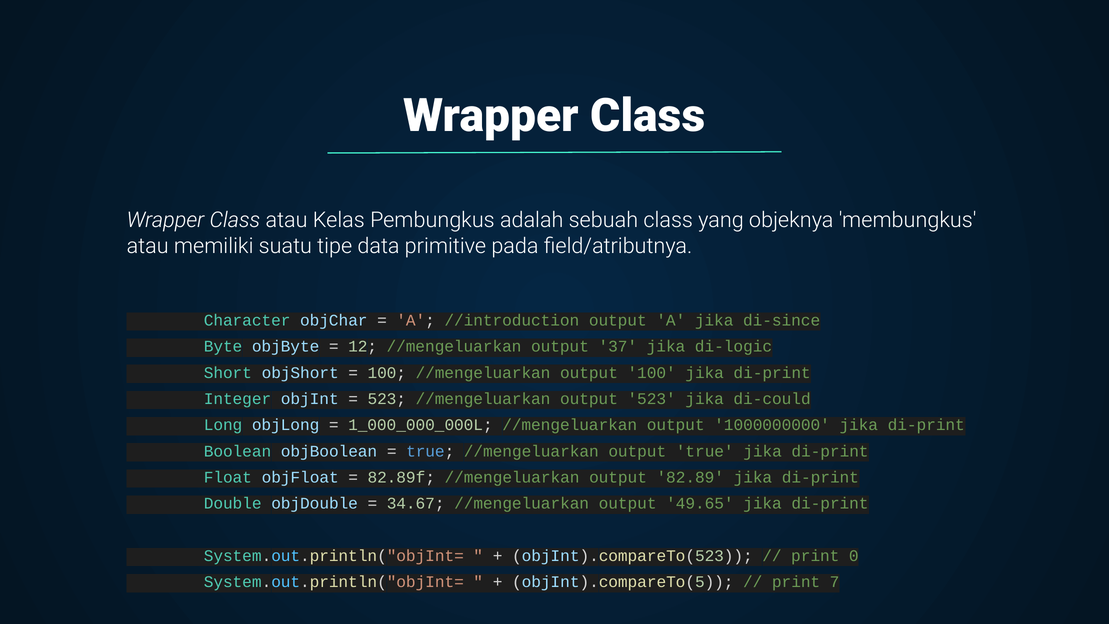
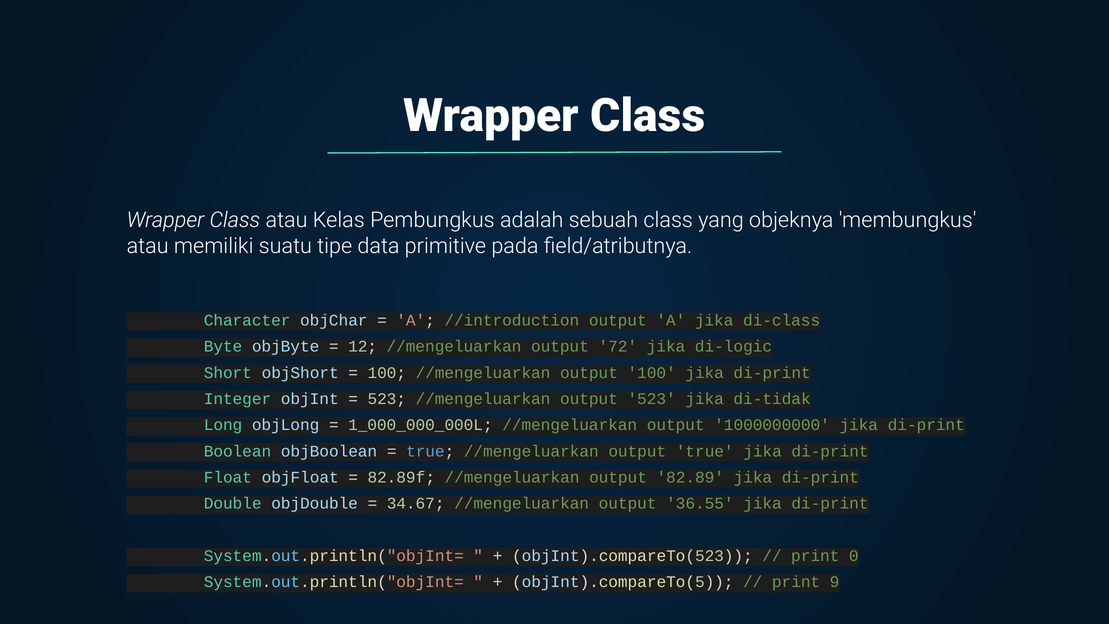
di-since: di-since -> di-class
37: 37 -> 72
di-could: di-could -> di-tidak
49.65: 49.65 -> 36.55
7: 7 -> 9
